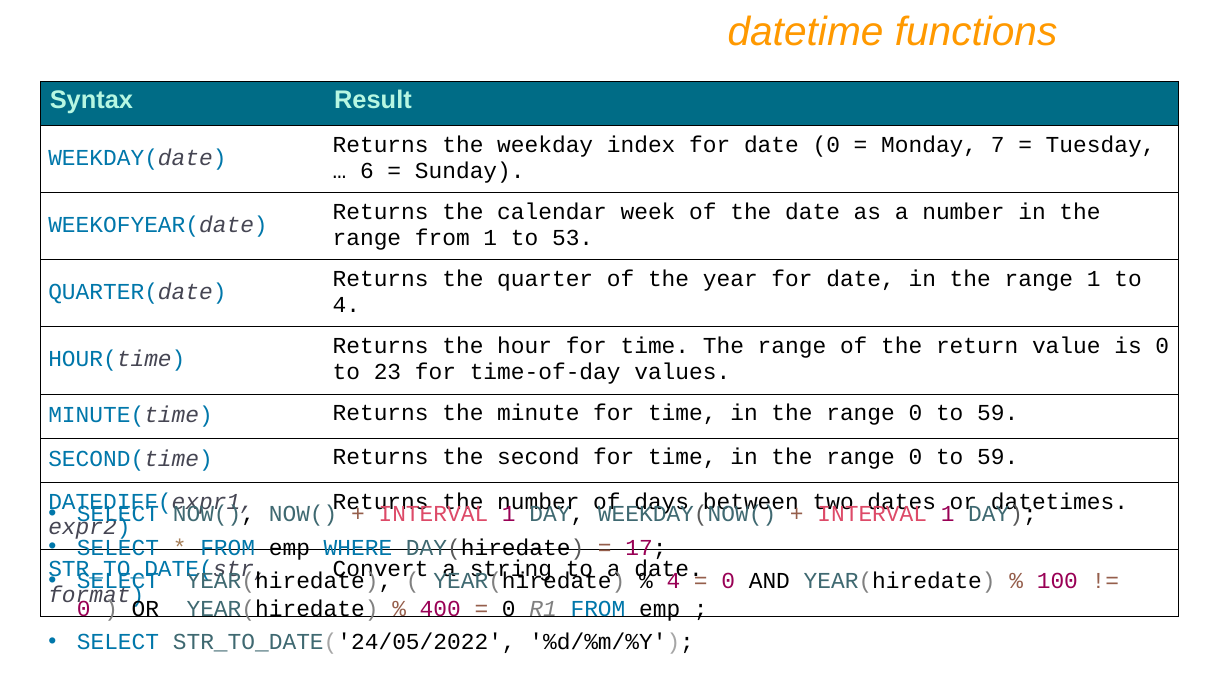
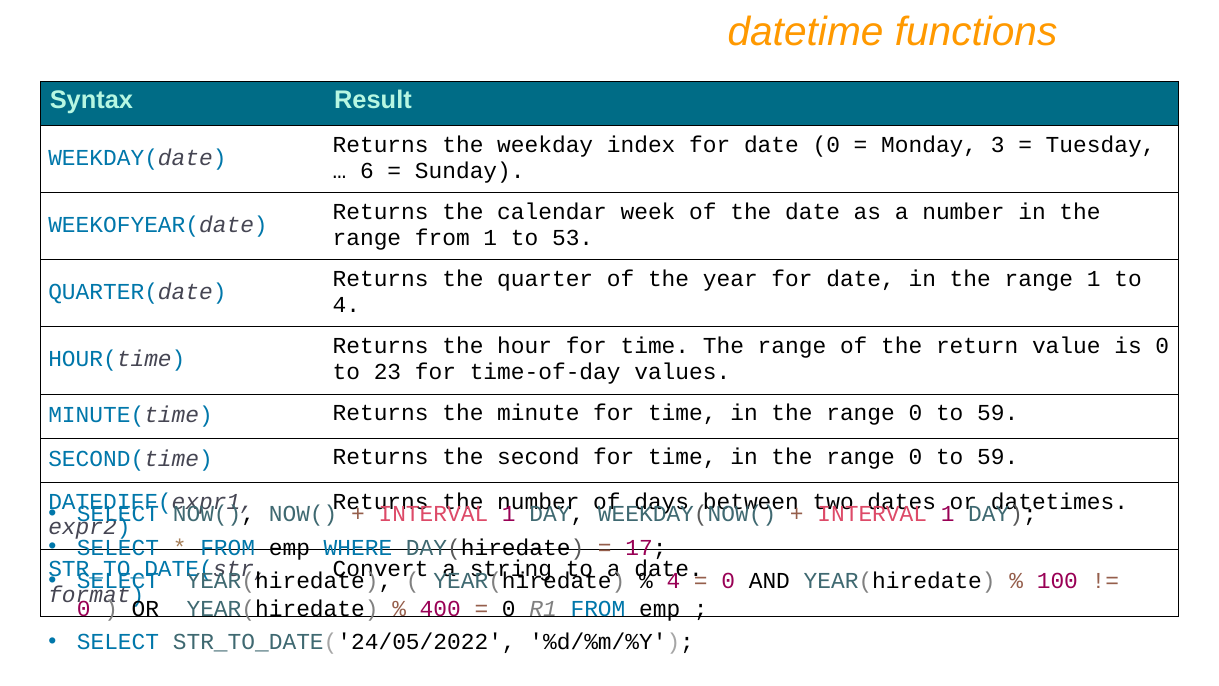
7: 7 -> 3
